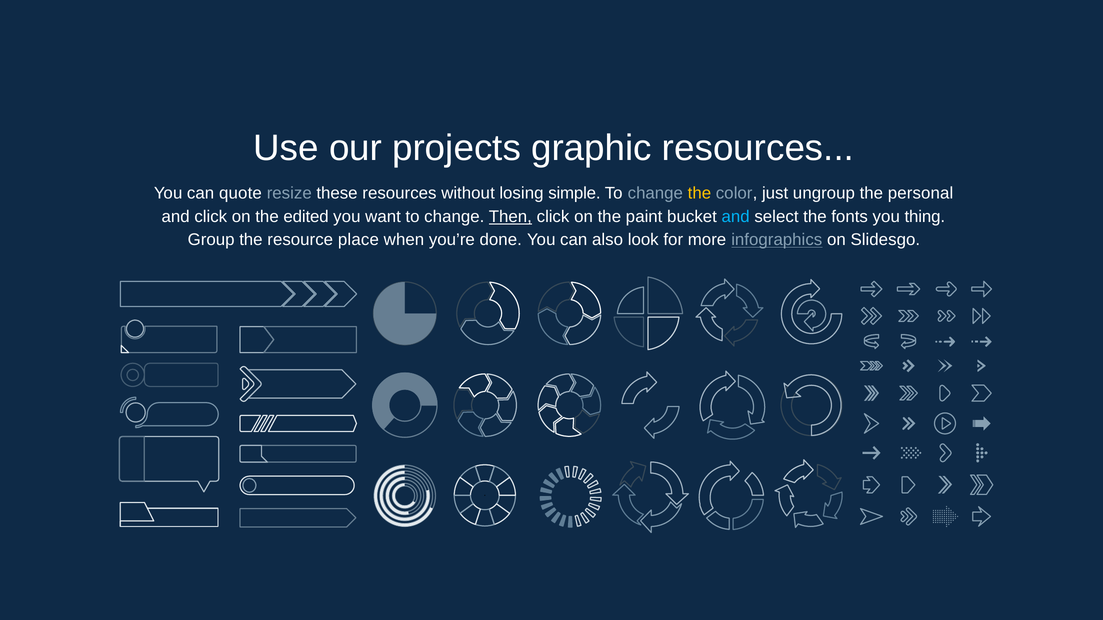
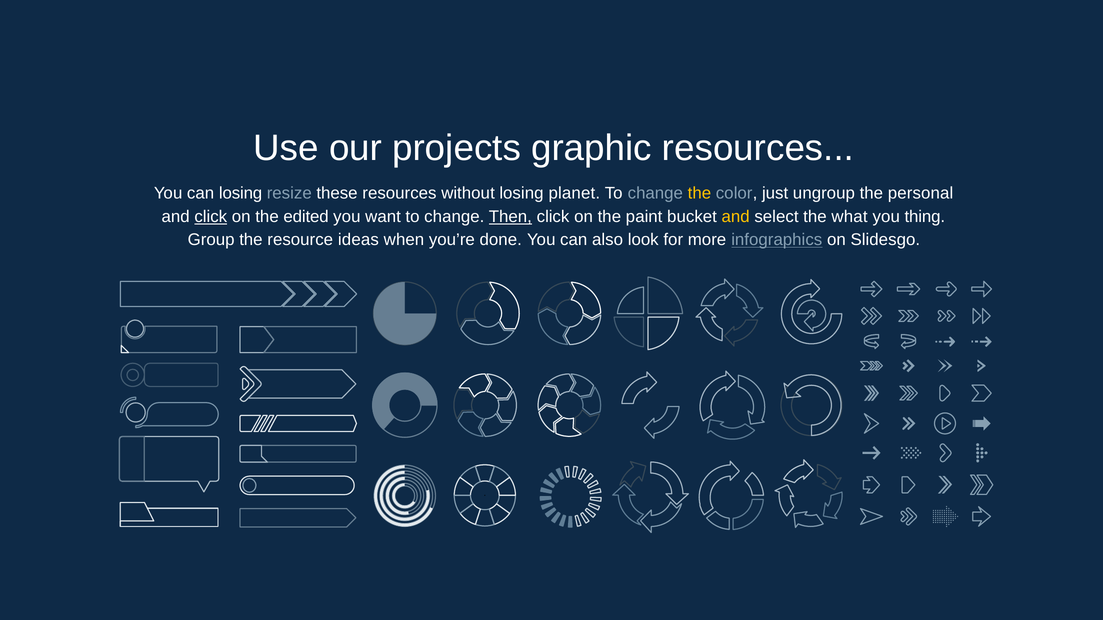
can quote: quote -> losing
simple: simple -> planet
click at (211, 217) underline: none -> present
and at (736, 217) colour: light blue -> yellow
fonts: fonts -> what
place: place -> ideas
